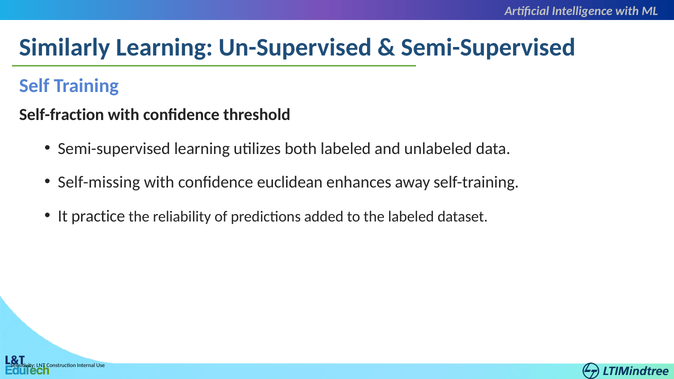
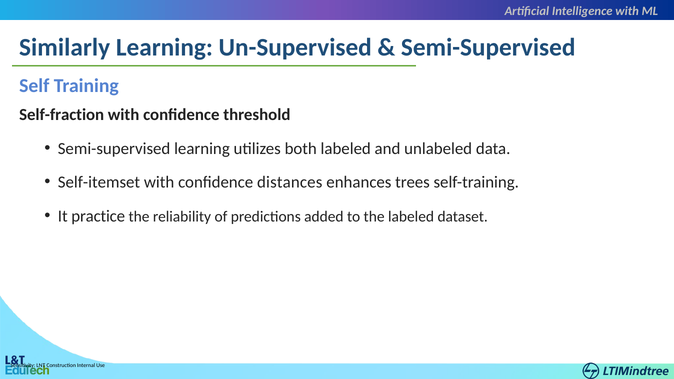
Self-missing: Self-missing -> Self-itemset
euclidean: euclidean -> distances
away: away -> trees
